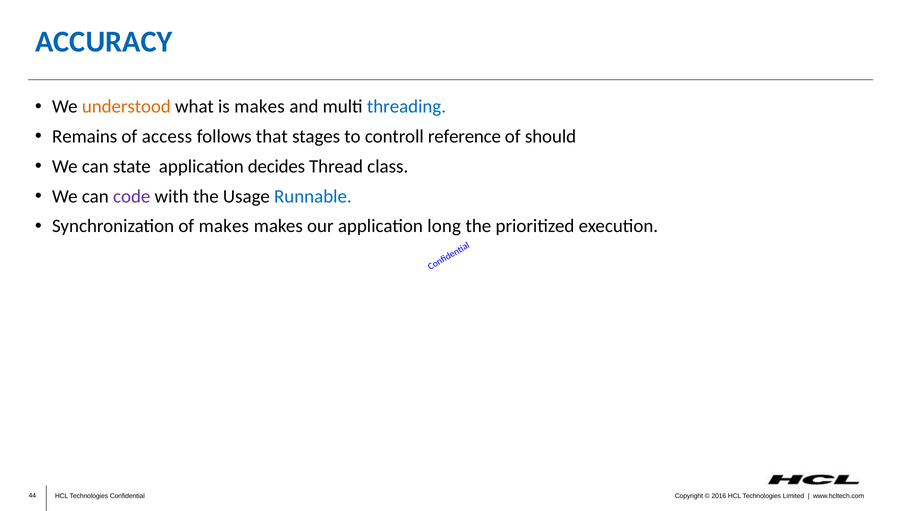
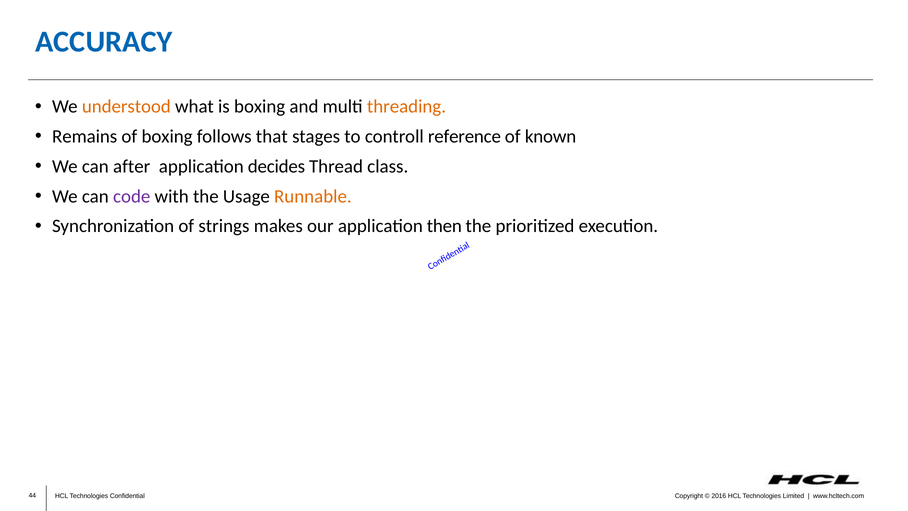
is makes: makes -> boxing
threading colour: blue -> orange
of access: access -> boxing
should: should -> known
state: state -> after
Runnable colour: blue -> orange
of makes: makes -> strings
long: long -> then
